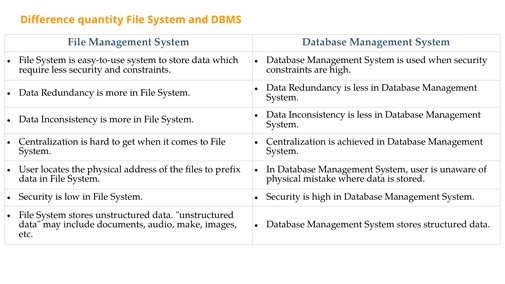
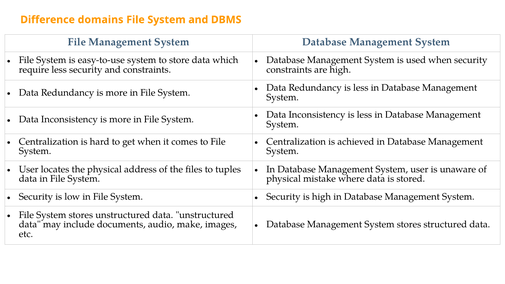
quantity: quantity -> domains
prefix: prefix -> tuples
